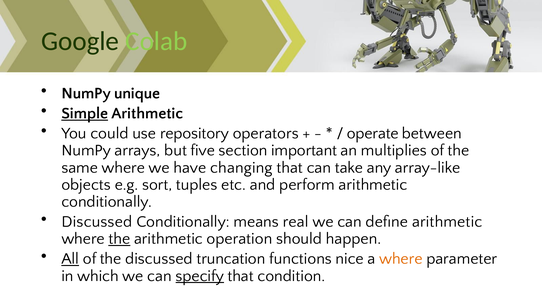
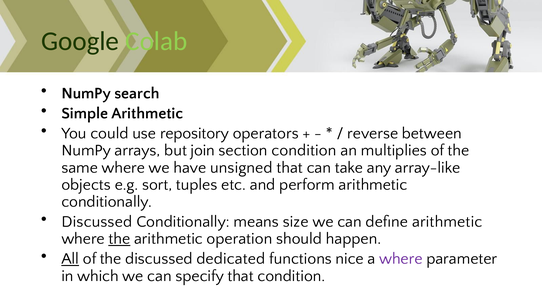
unique: unique -> search
Simple underline: present -> none
operate: operate -> reverse
five: five -> join
section important: important -> condition
changing: changing -> unsigned
real: real -> size
truncation: truncation -> dedicated
where at (401, 259) colour: orange -> purple
specify underline: present -> none
